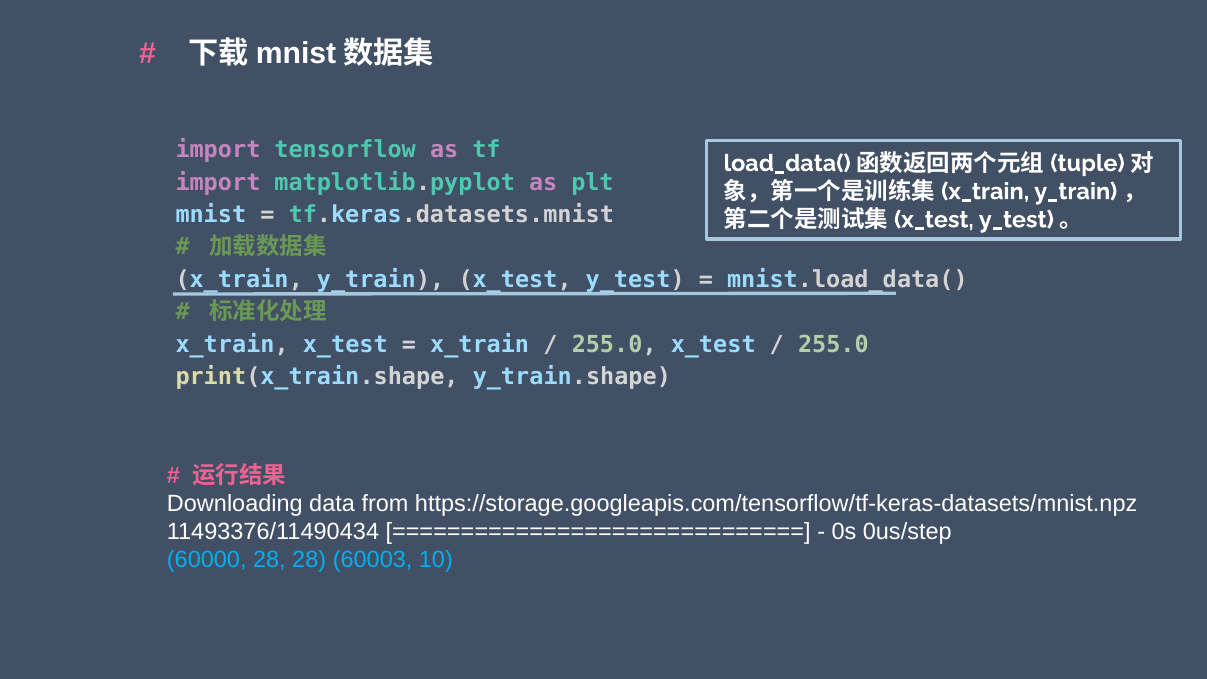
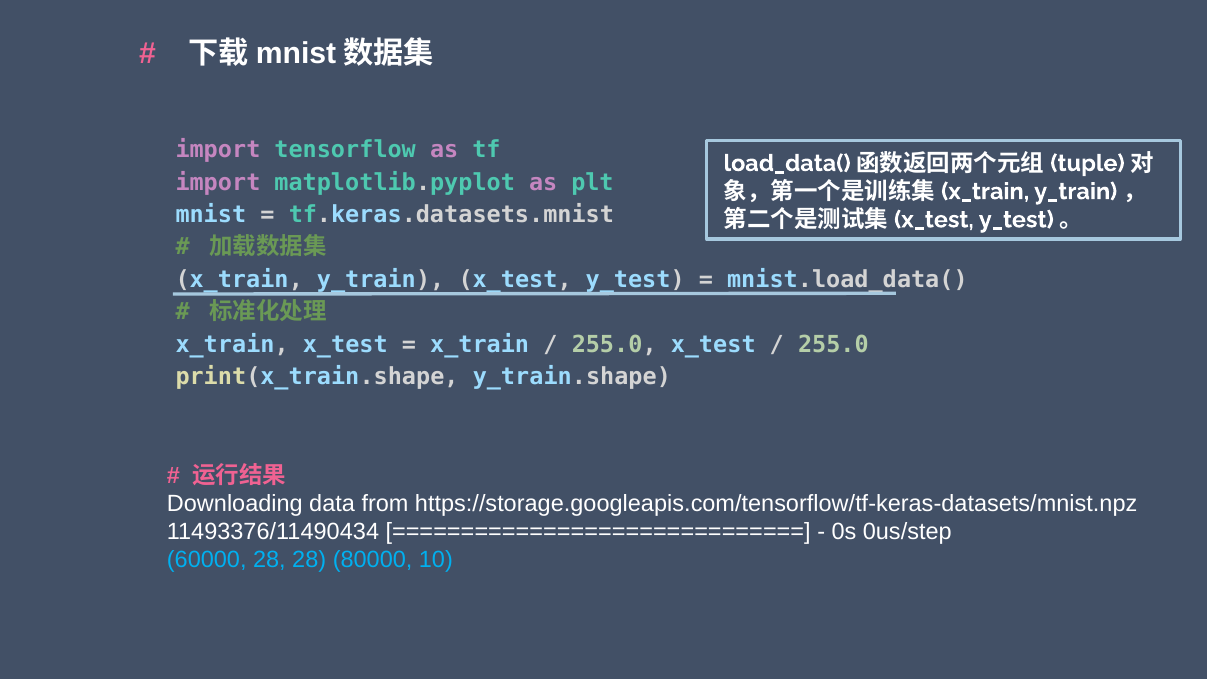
60003: 60003 -> 80000
